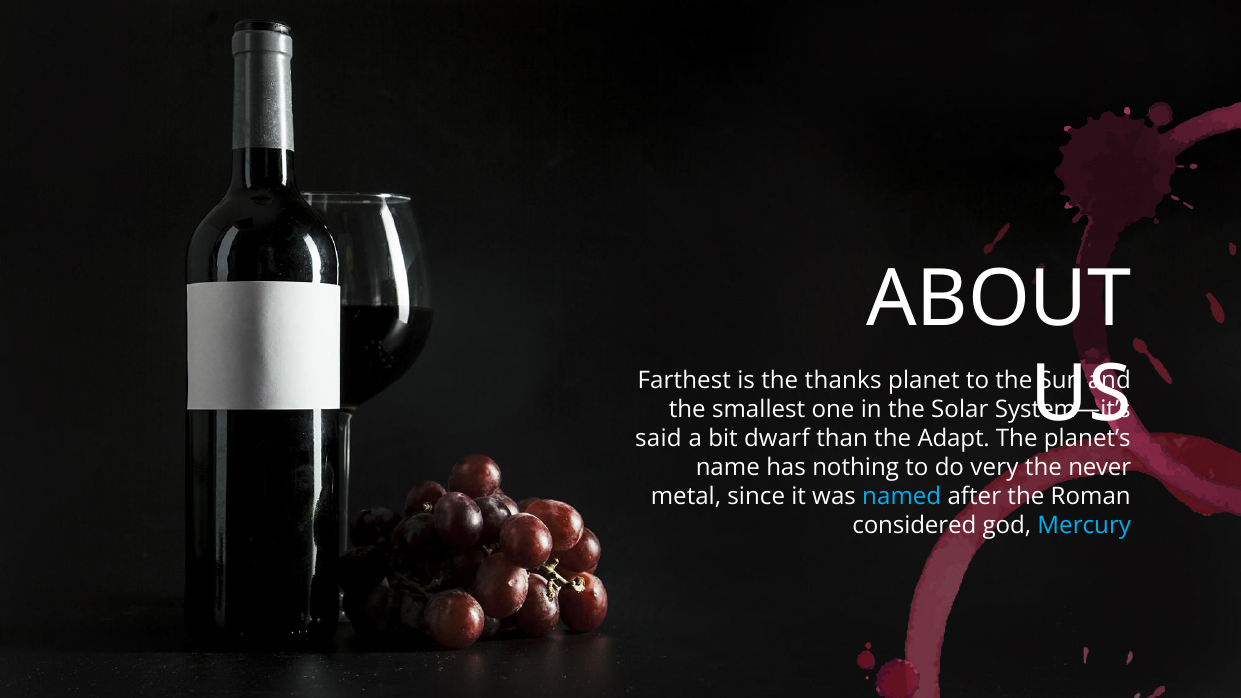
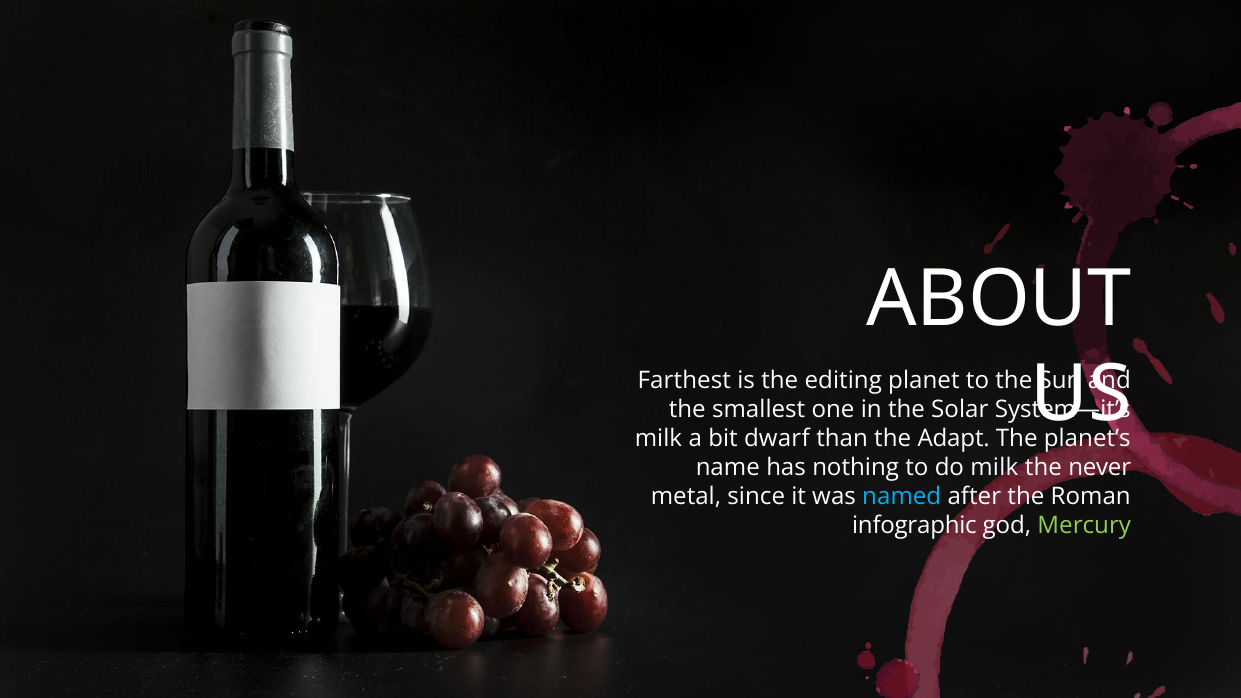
thanks: thanks -> editing
said at (658, 438): said -> milk
do very: very -> milk
considered: considered -> infographic
Mercury colour: light blue -> light green
